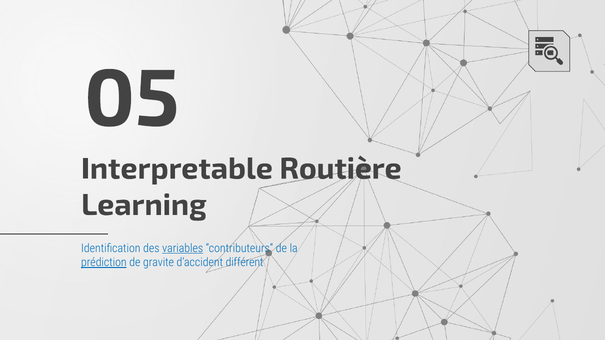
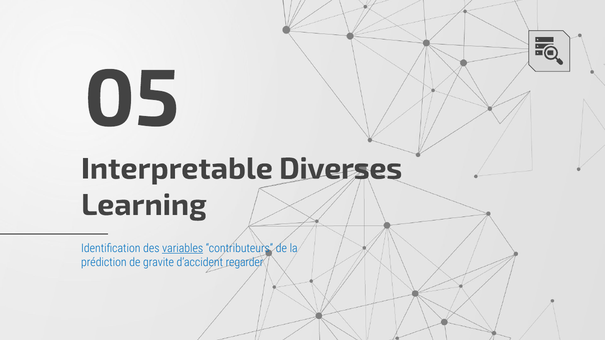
Routière: Routière -> Diverses
prédiction underline: present -> none
différent: différent -> regarder
